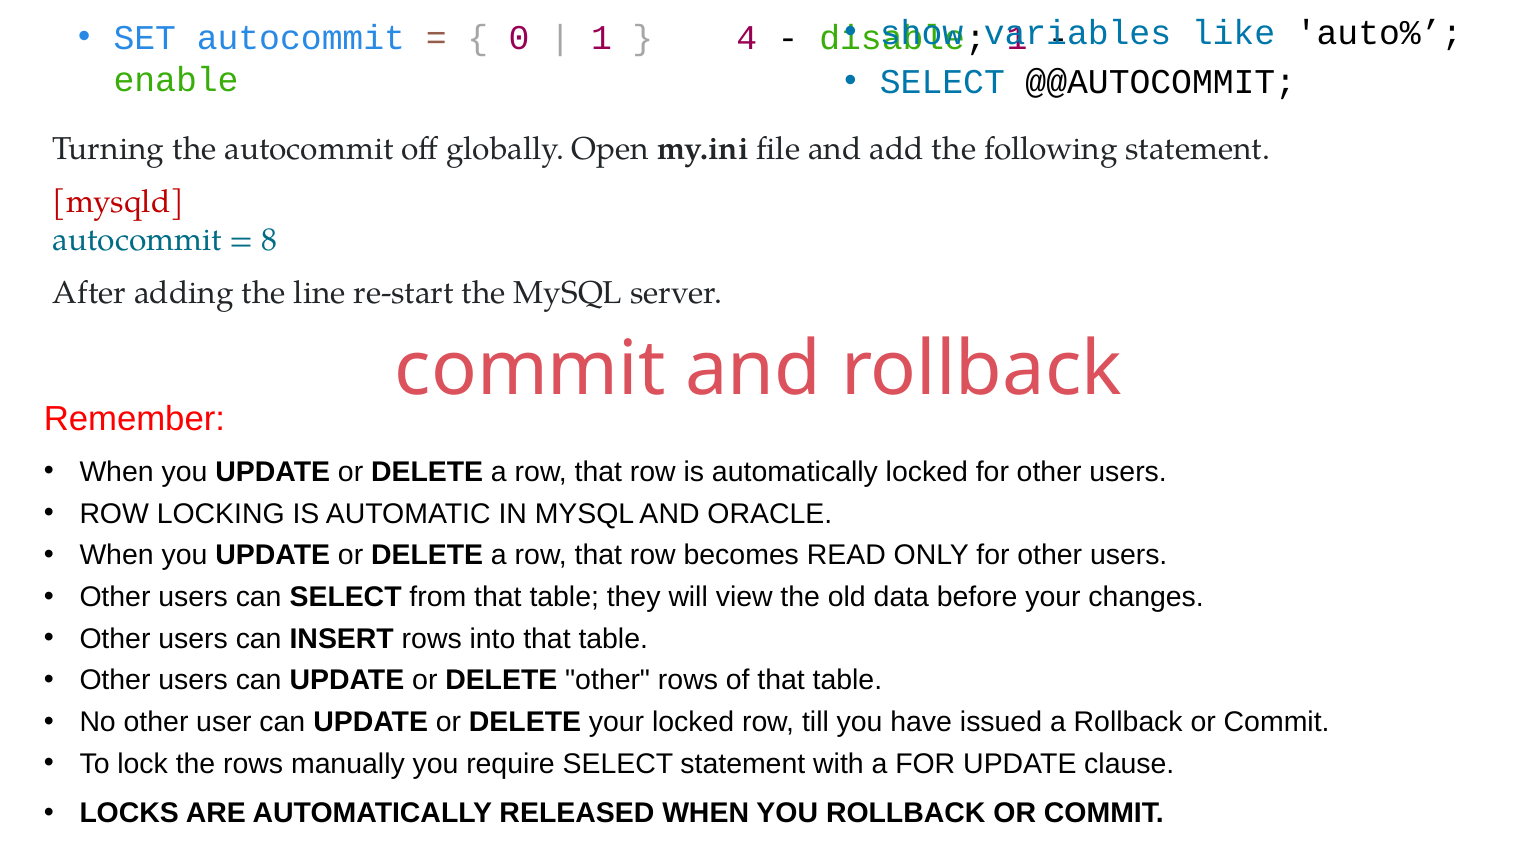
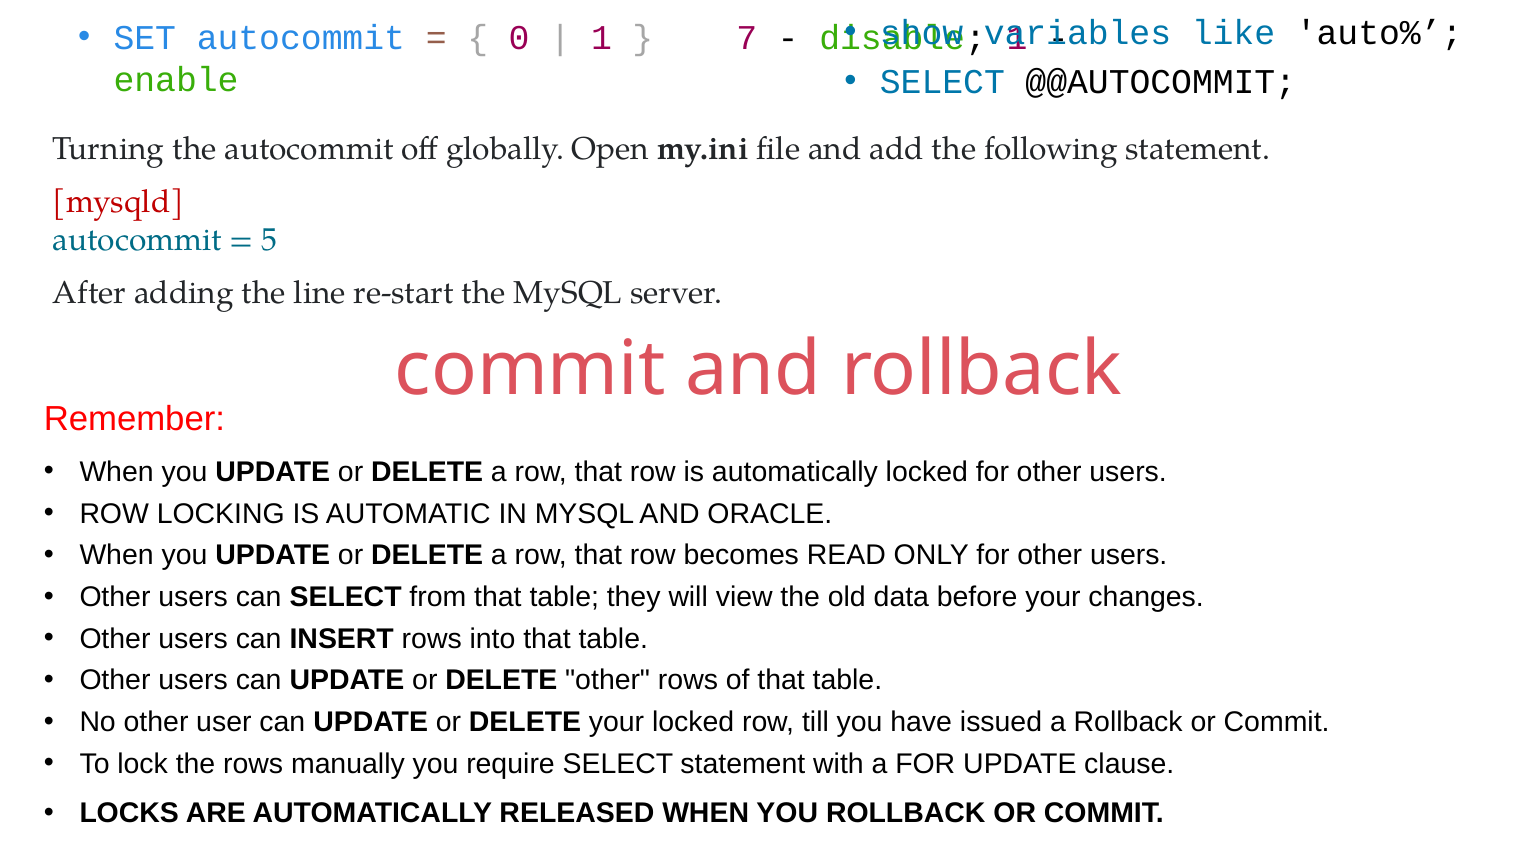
4: 4 -> 7
8: 8 -> 5
